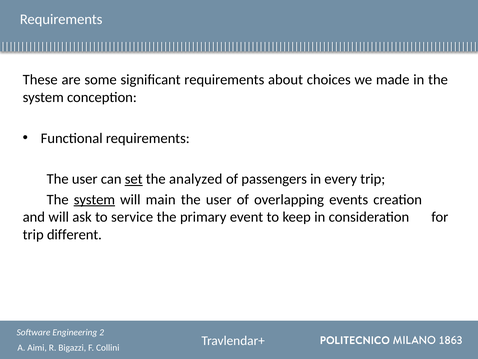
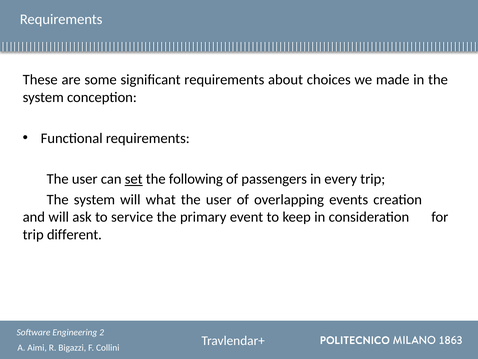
analyzed: analyzed -> following
system at (94, 199) underline: present -> none
main: main -> what
